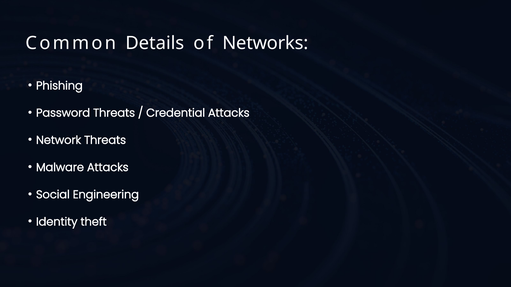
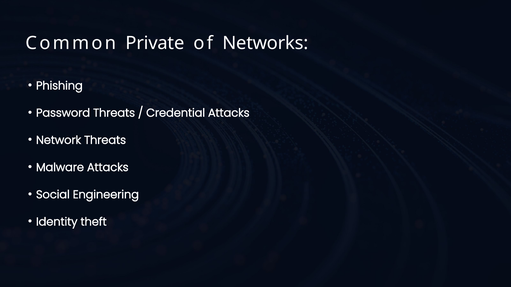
Details: Details -> Private
